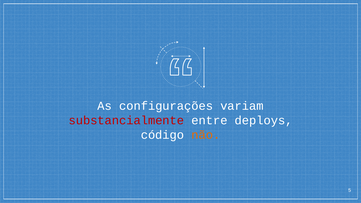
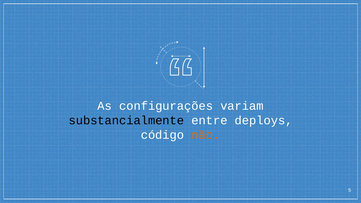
substancialmente colour: red -> black
